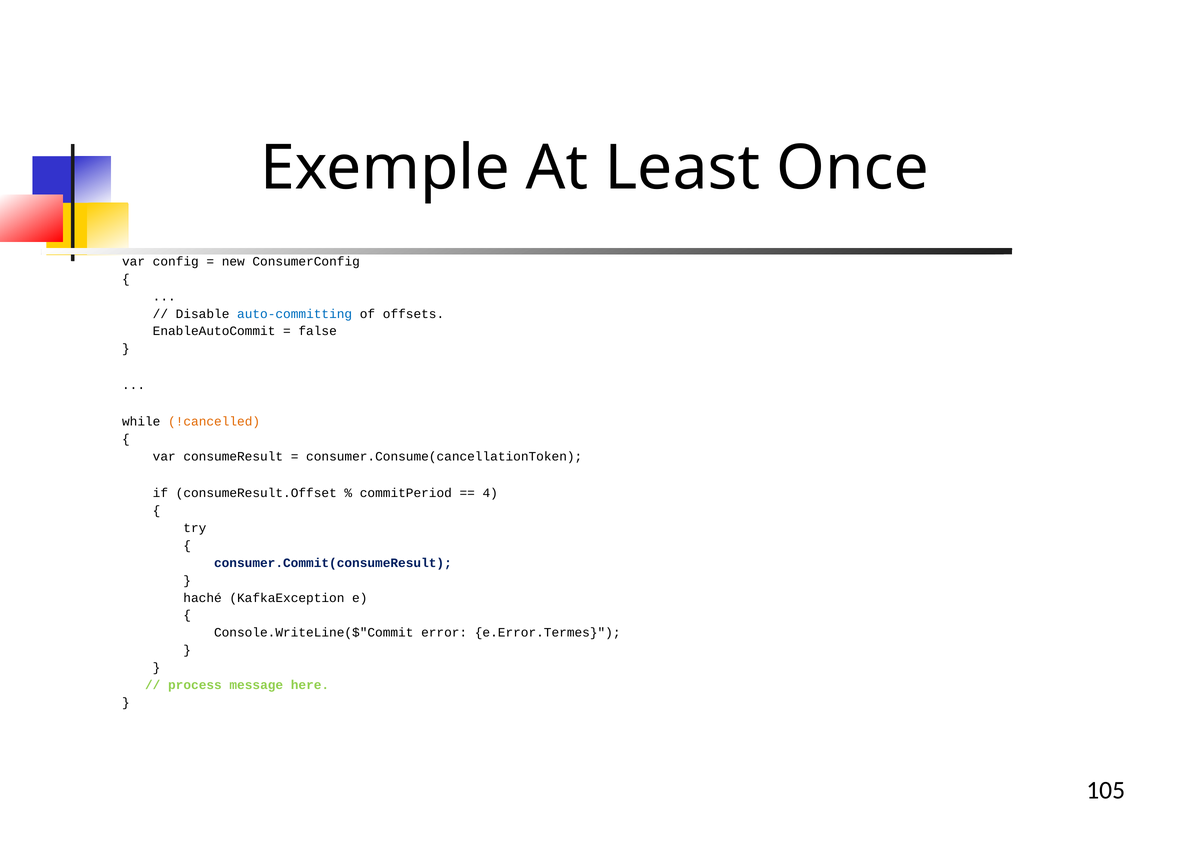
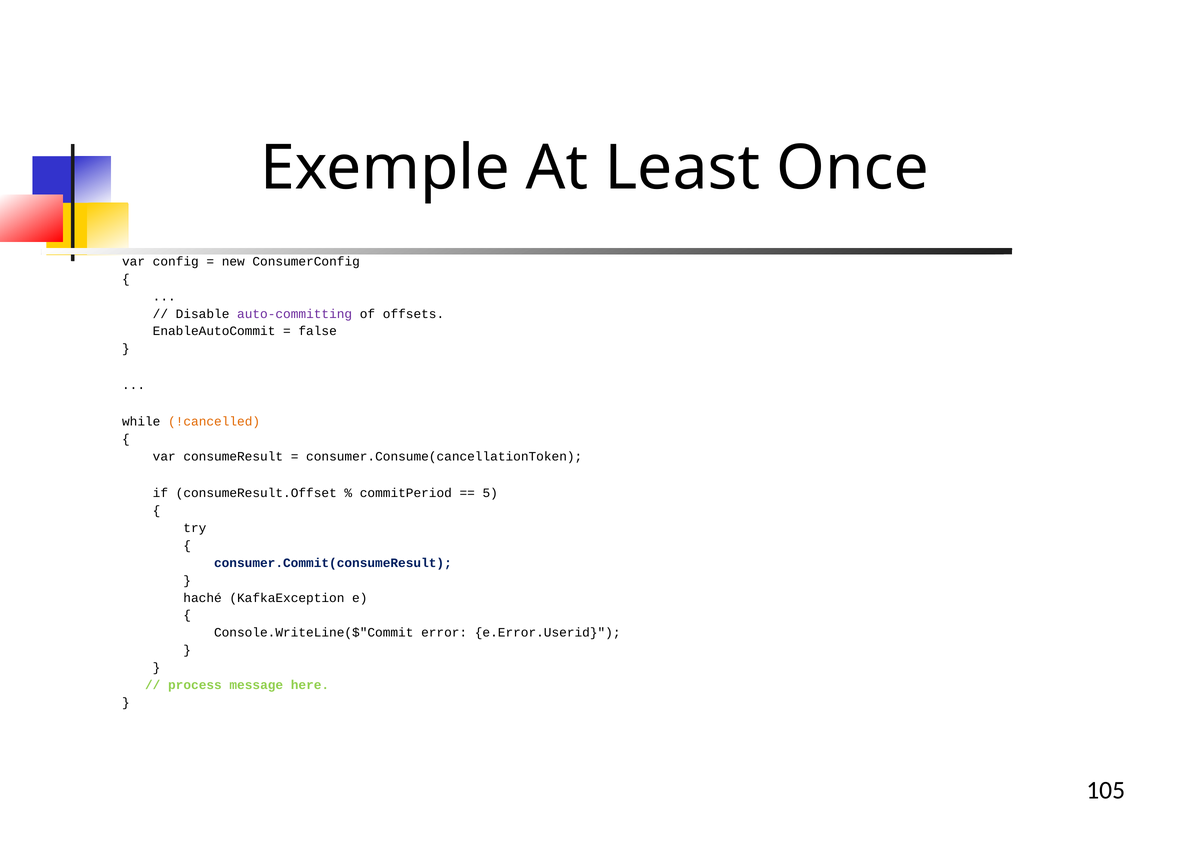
auto-committing colour: blue -> purple
4: 4 -> 5
e.Error.Termes: e.Error.Termes -> e.Error.Userid
